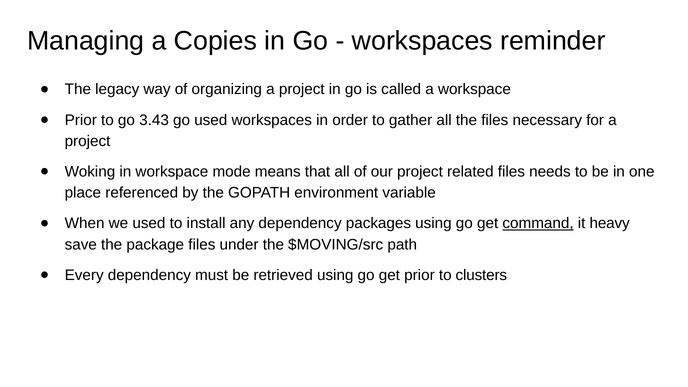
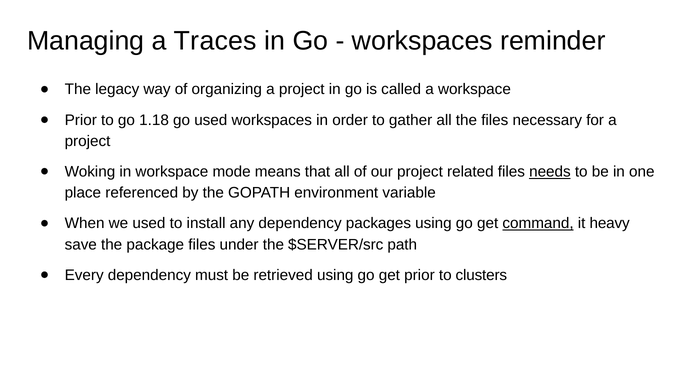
Copies: Copies -> Traces
3.43: 3.43 -> 1.18
needs underline: none -> present
$MOVING/src: $MOVING/src -> $SERVER/src
